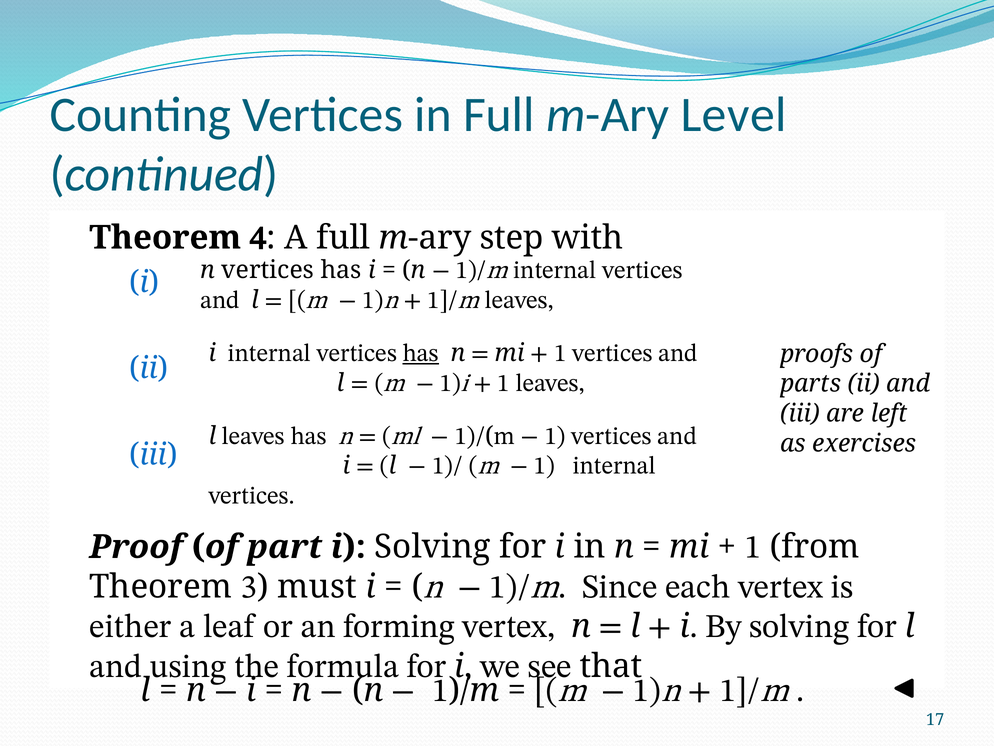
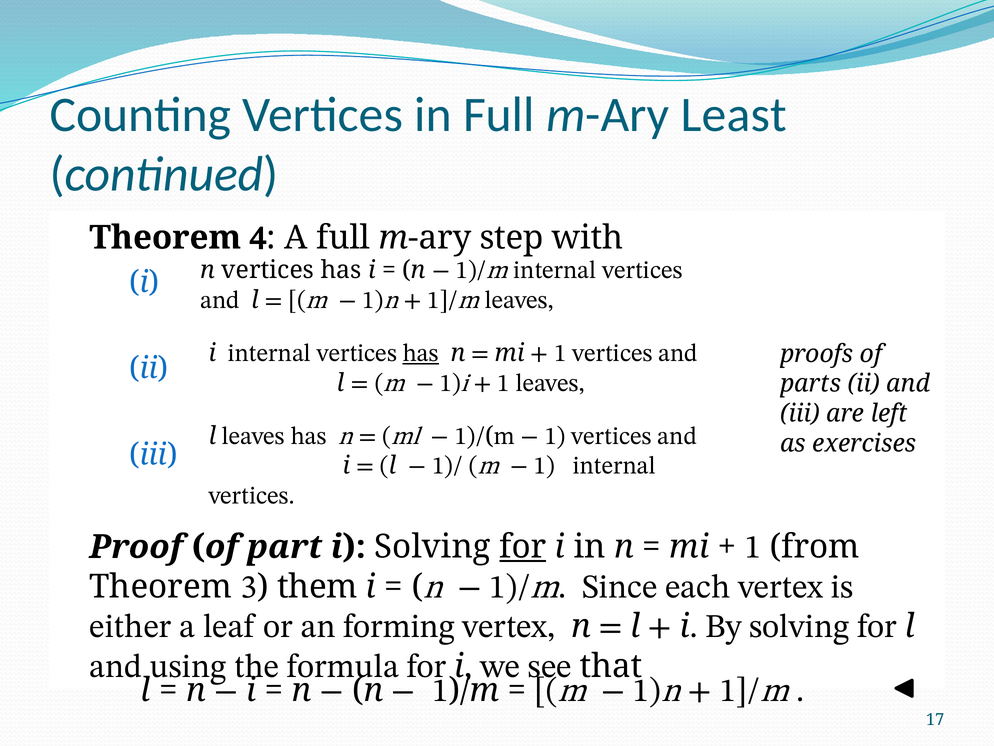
Level: Level -> Least
for at (523, 547) underline: none -> present
must: must -> them
